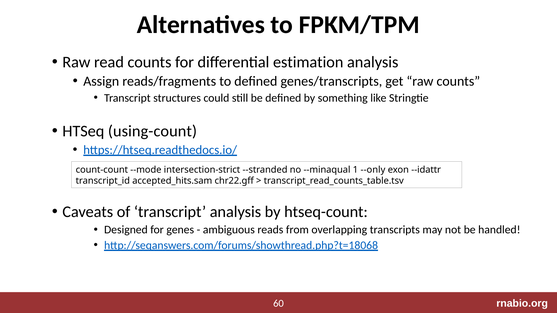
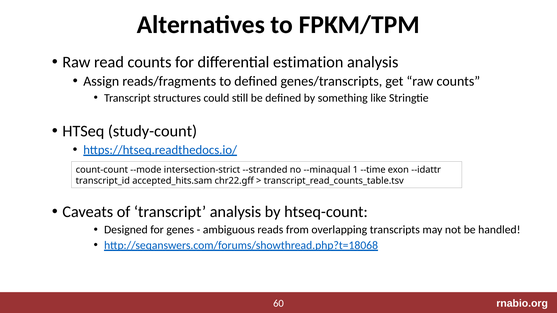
using-count: using-count -> study-count
--only: --only -> --time
